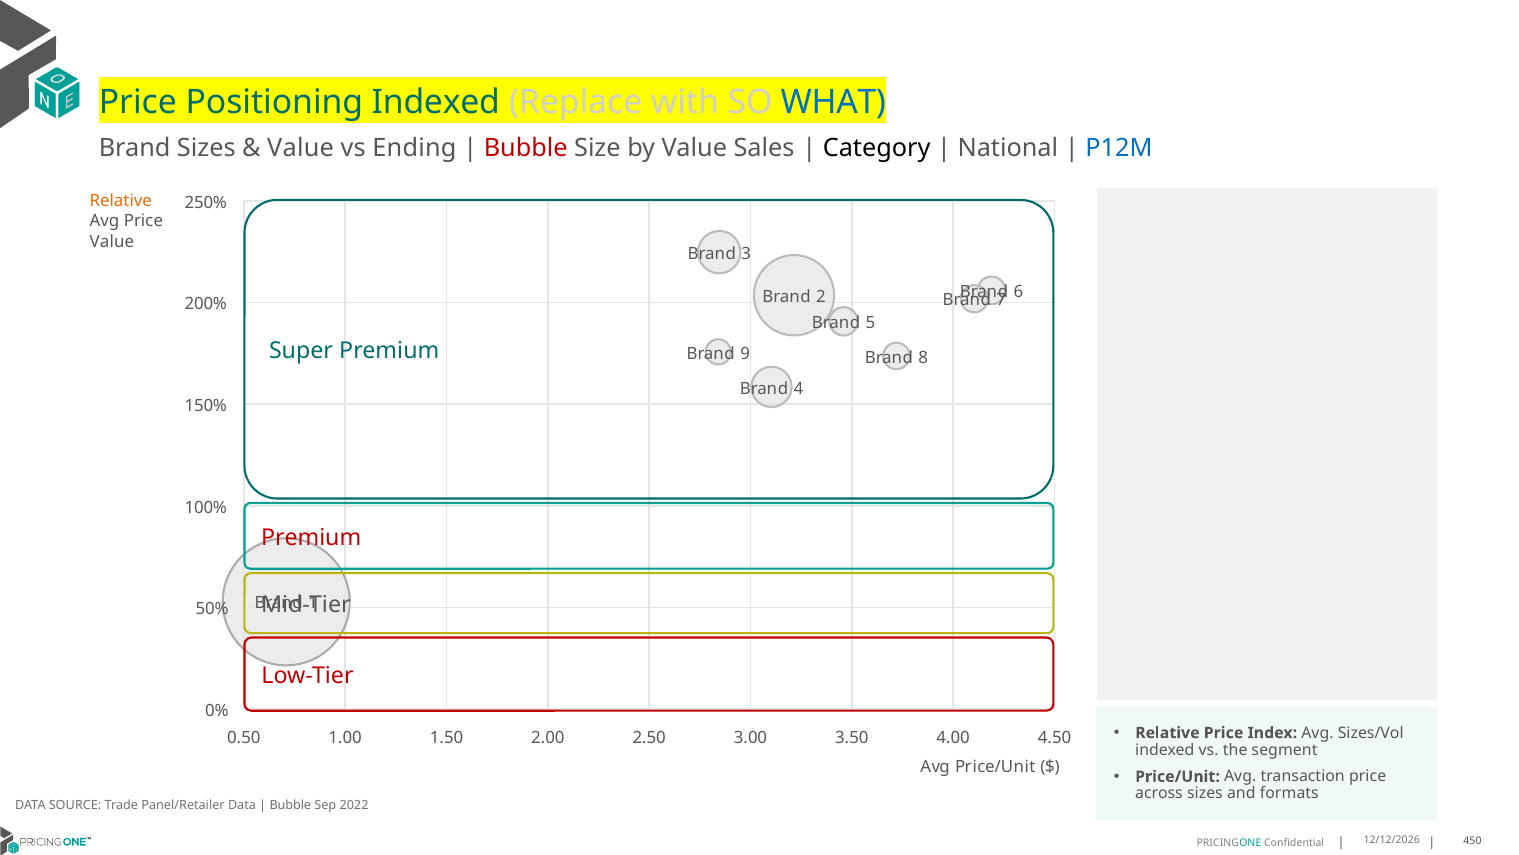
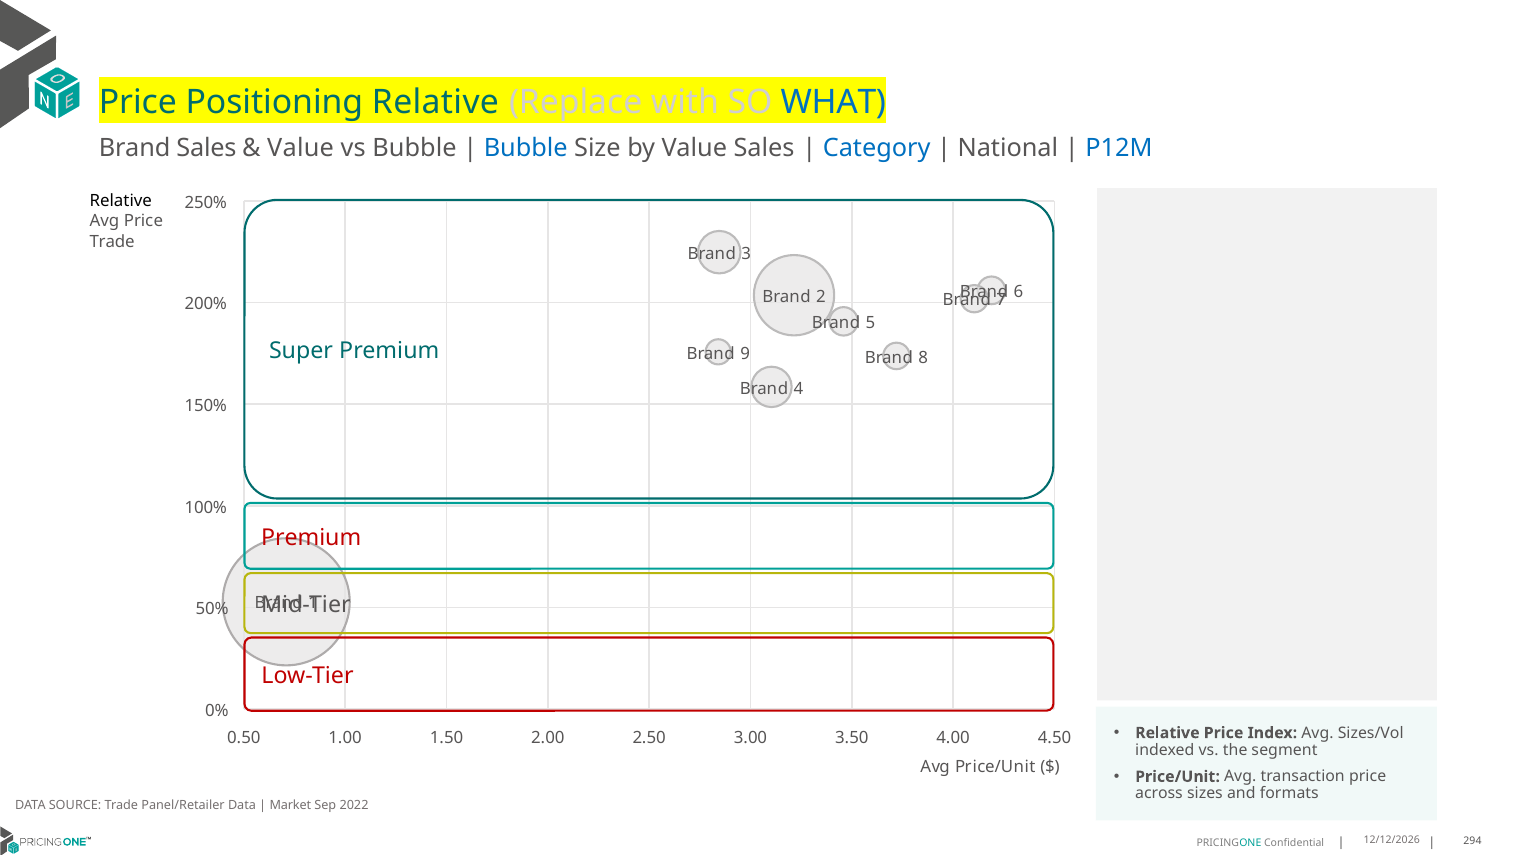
Positioning Indexed: Indexed -> Relative
Brand Sizes: Sizes -> Sales
vs Ending: Ending -> Bubble
Bubble at (526, 148) colour: red -> blue
Category colour: black -> blue
Relative at (121, 201) colour: orange -> black
Value at (112, 241): Value -> Trade
Bubble at (290, 805): Bubble -> Market
450: 450 -> 294
